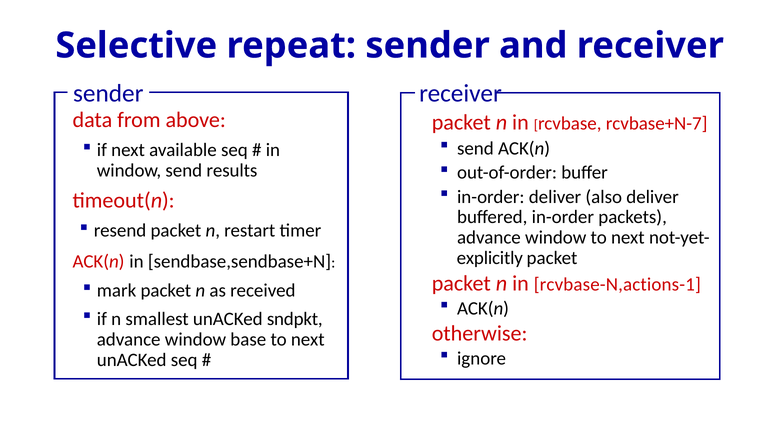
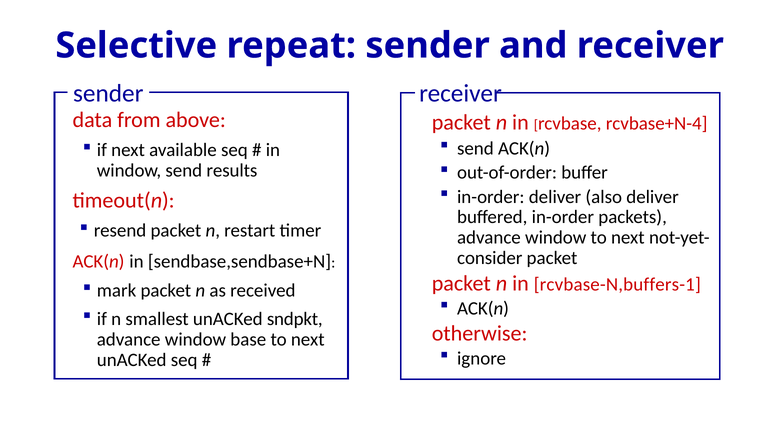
rcvbase+N-7: rcvbase+N-7 -> rcvbase+N-4
explicitly: explicitly -> consider
rcvbase-N,actions-1: rcvbase-N,actions-1 -> rcvbase-N,buffers-1
